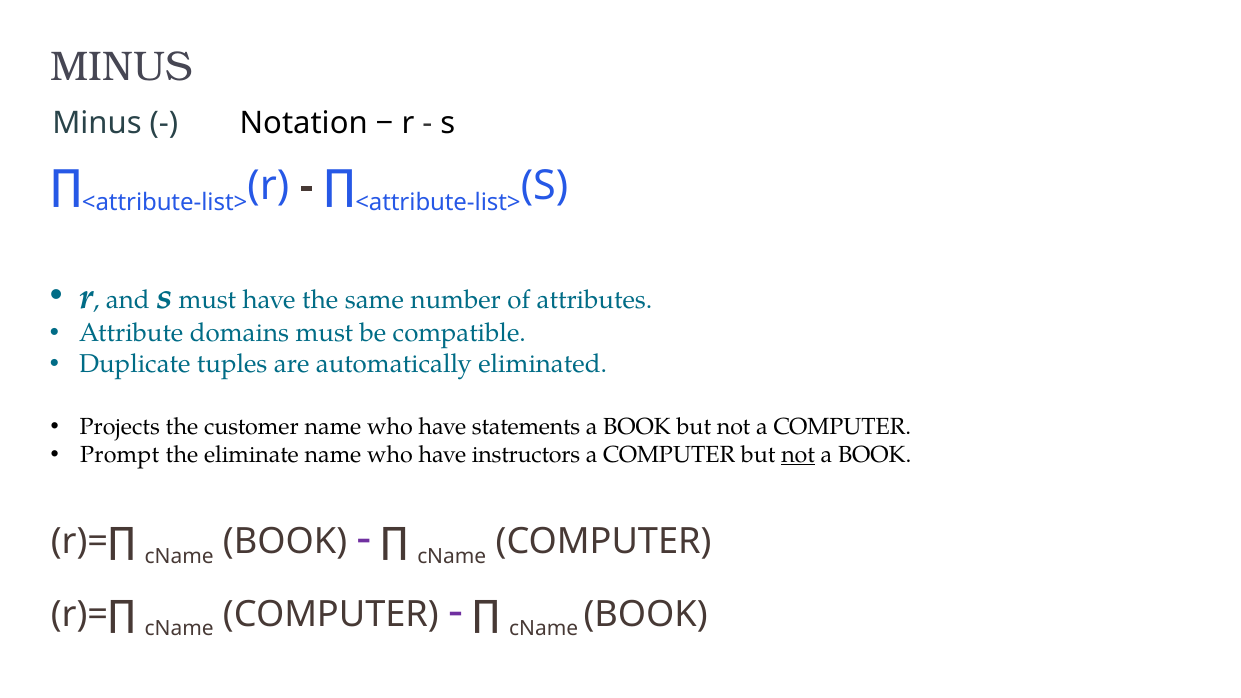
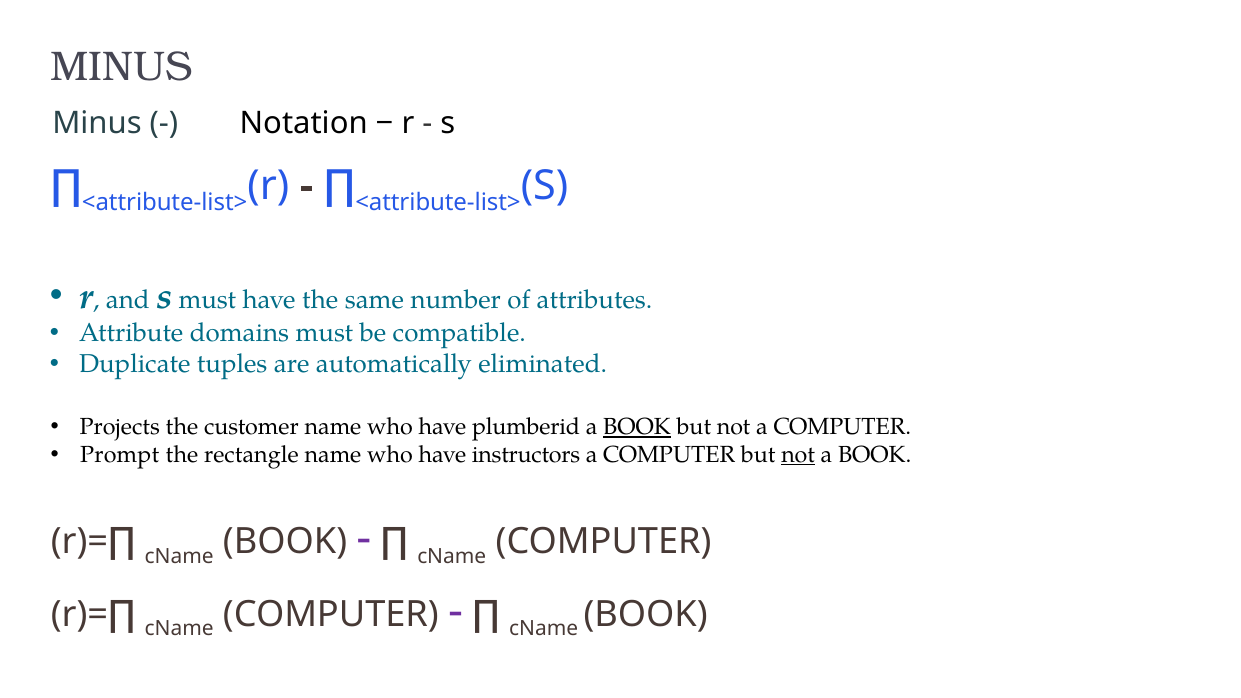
statements: statements -> plumberid
BOOK at (637, 427) underline: none -> present
eliminate: eliminate -> rectangle
